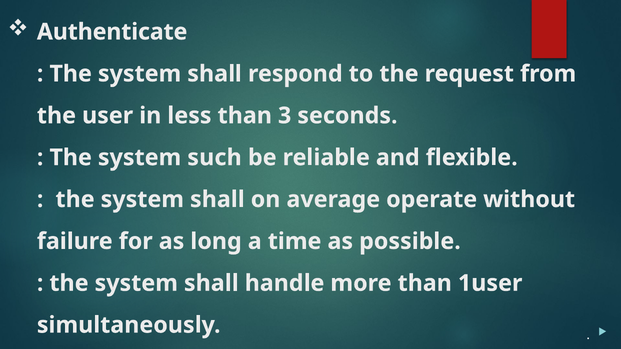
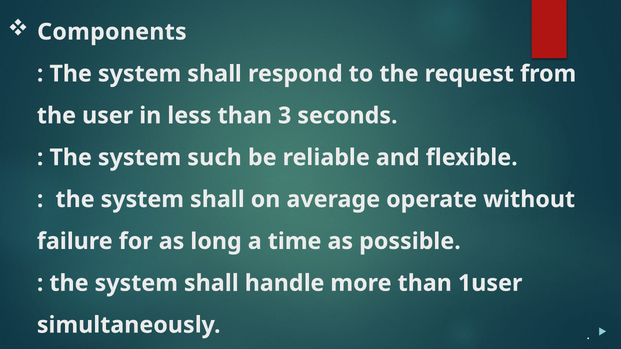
Authenticate: Authenticate -> Components
